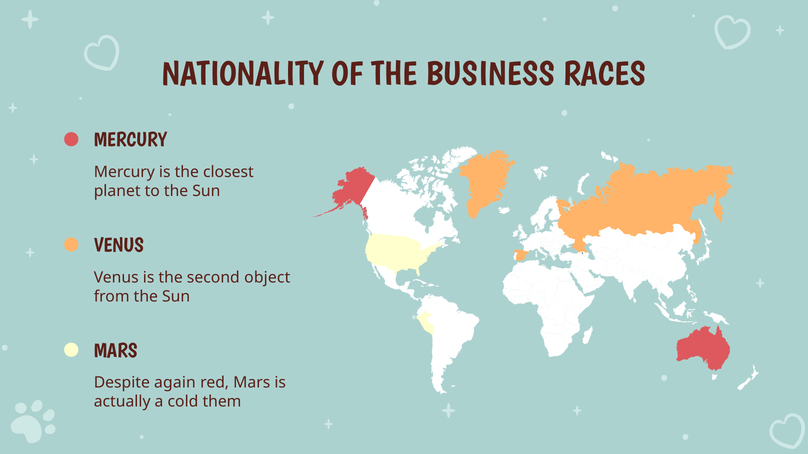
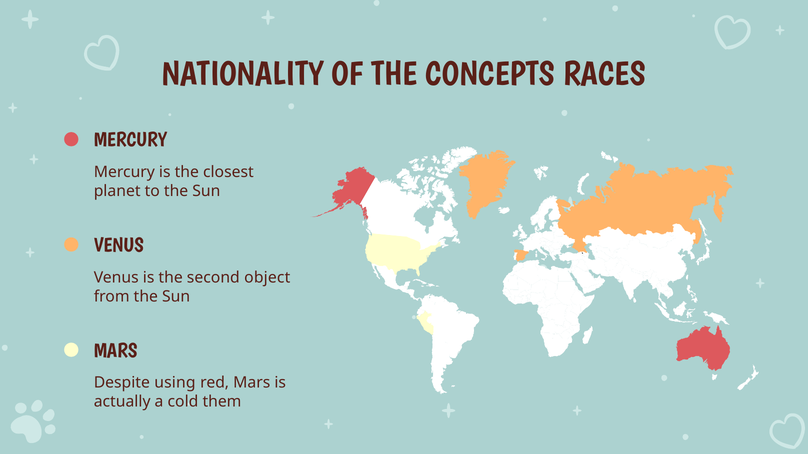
BUSINESS: BUSINESS -> CONCEPTS
again: again -> using
